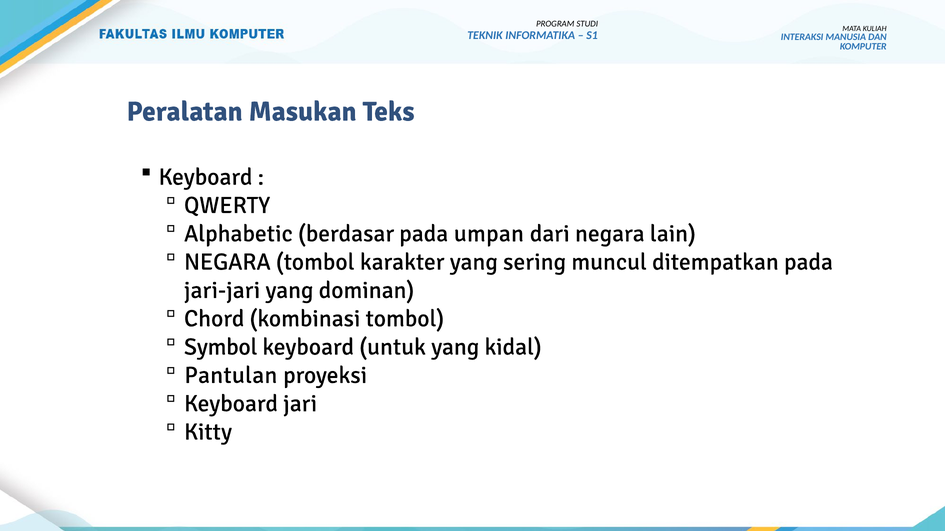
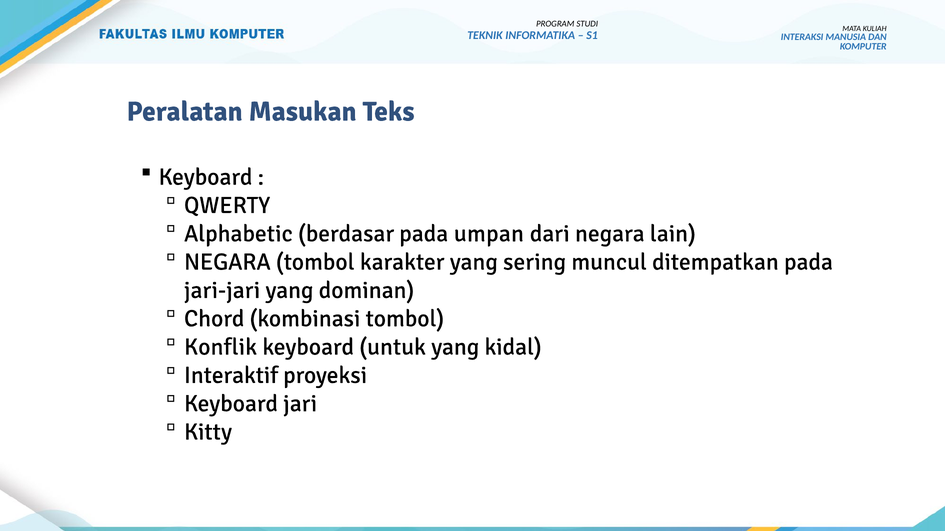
Symbol: Symbol -> Konflik
Pantulan: Pantulan -> Interaktif
